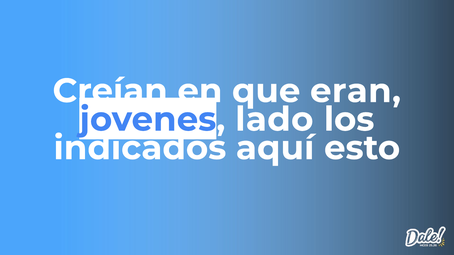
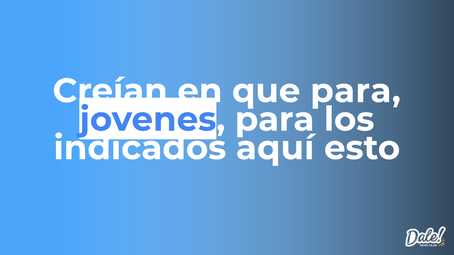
que eran: eran -> para
jovenes lado: lado -> para
